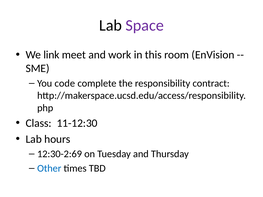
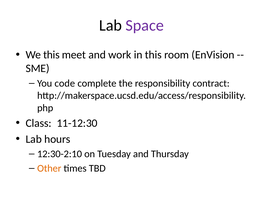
We link: link -> this
12:30-2:69: 12:30-2:69 -> 12:30-2:10
Other colour: blue -> orange
